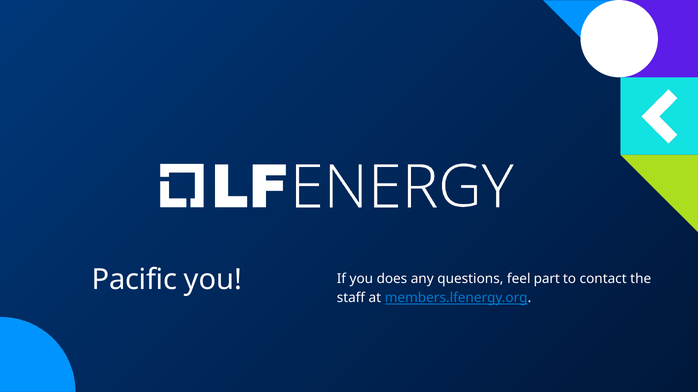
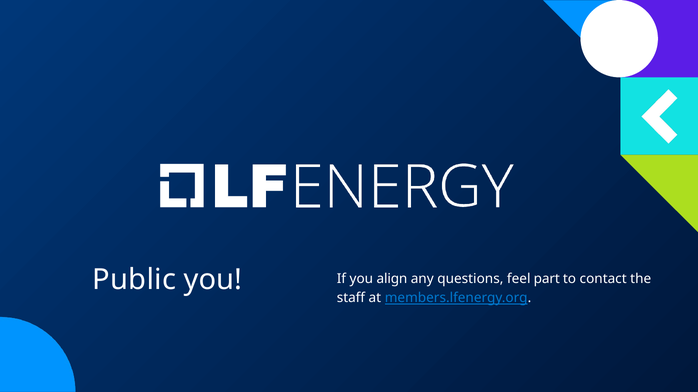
Pacific: Pacific -> Public
does: does -> align
